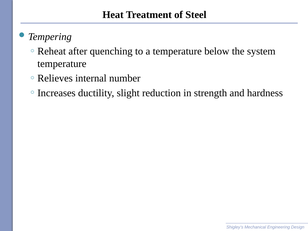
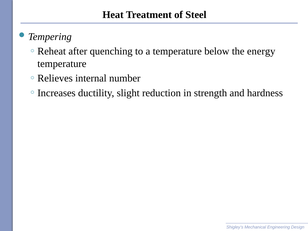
system: system -> energy
